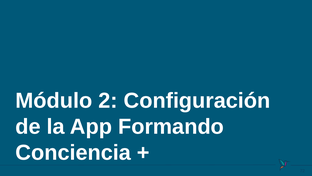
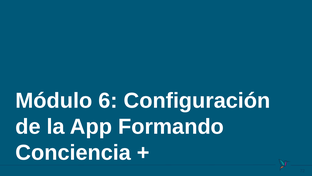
2: 2 -> 6
